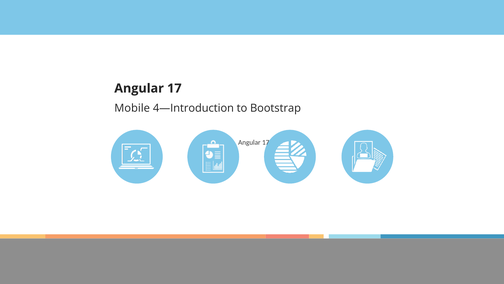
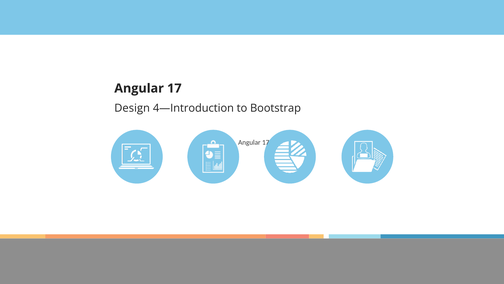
Mobile: Mobile -> Design
